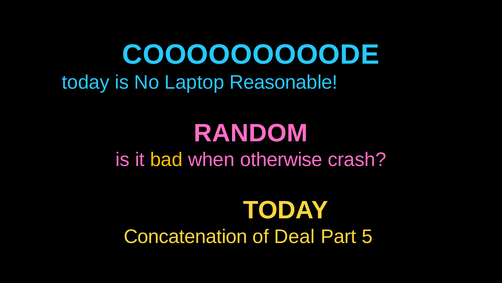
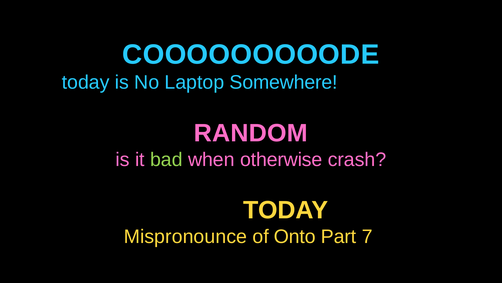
Reasonable: Reasonable -> Somewhere
bad colour: yellow -> light green
Concatenation: Concatenation -> Mispronounce
Deal: Deal -> Onto
5: 5 -> 7
